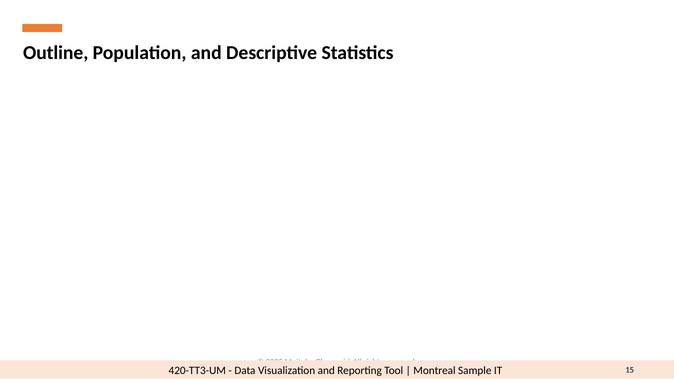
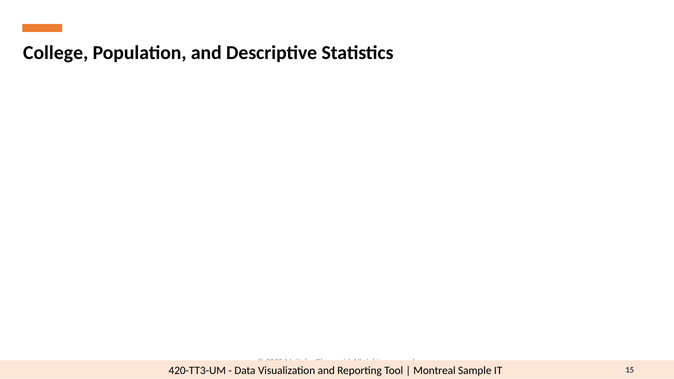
Outline: Outline -> College
